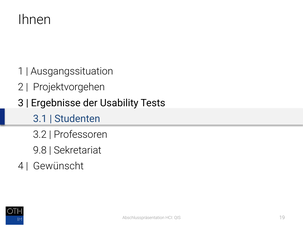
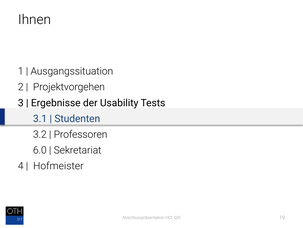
9.8: 9.8 -> 6.0
Gewünscht: Gewünscht -> Hofmeister
